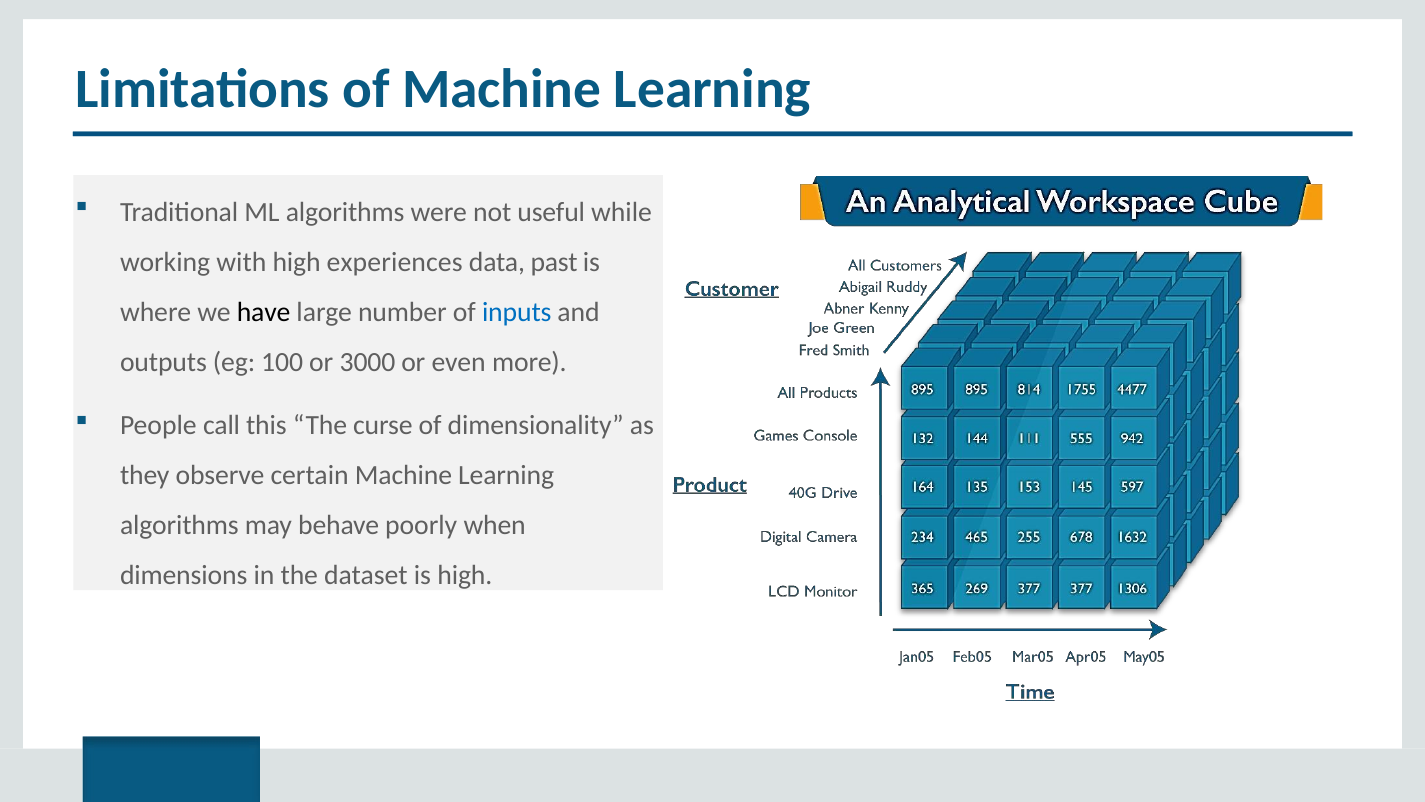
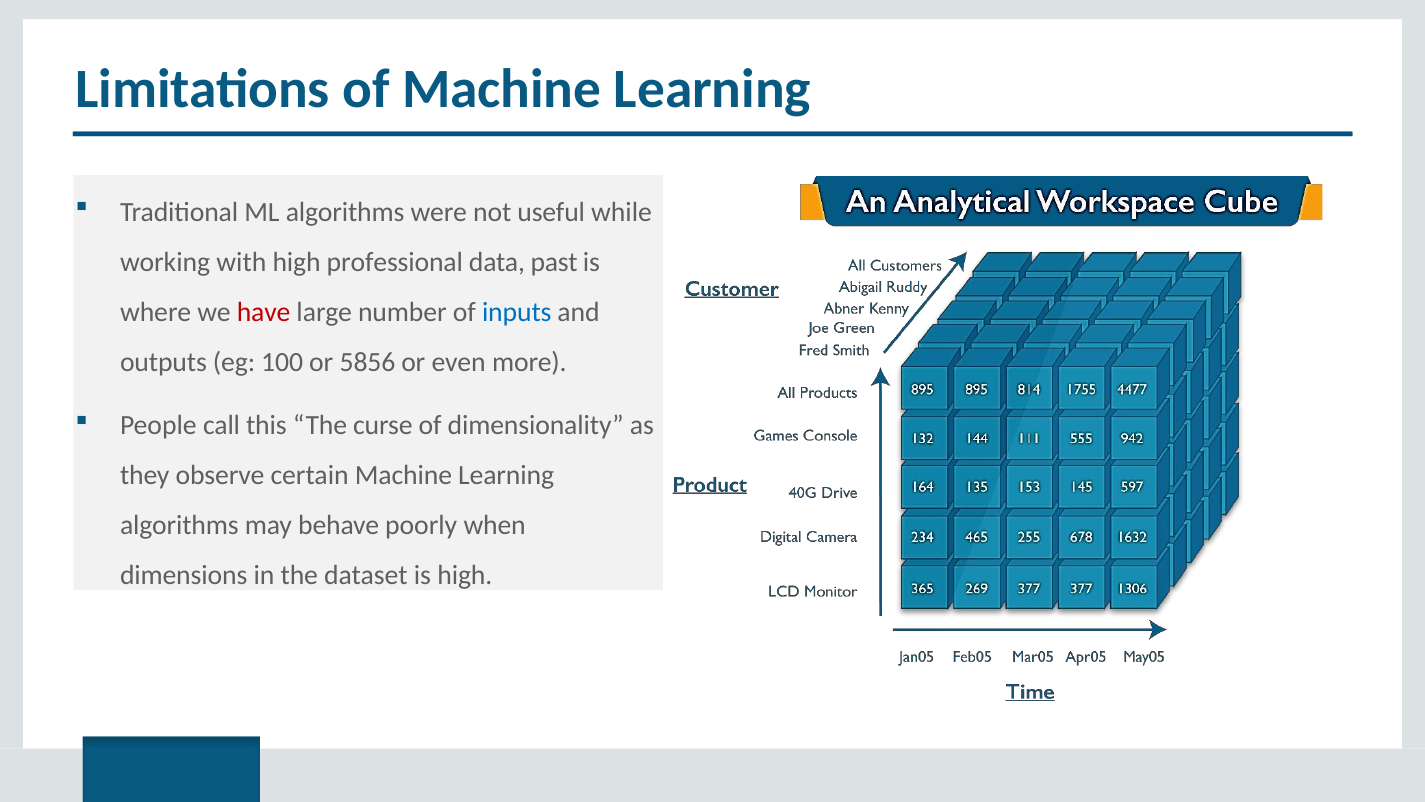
experiences: experiences -> professional
have colour: black -> red
3000: 3000 -> 5856
